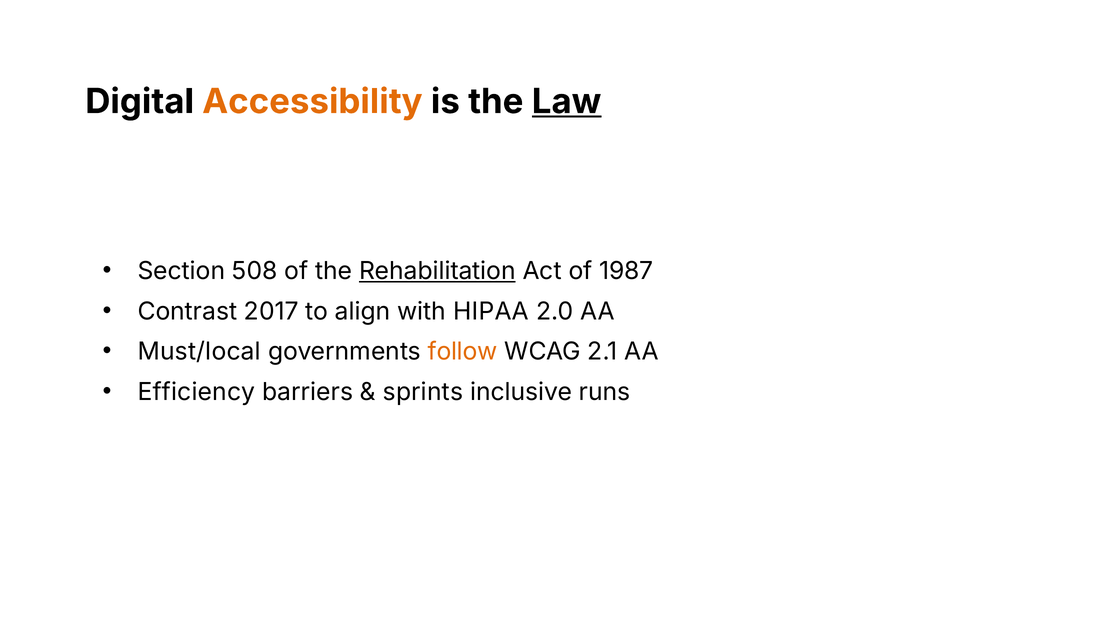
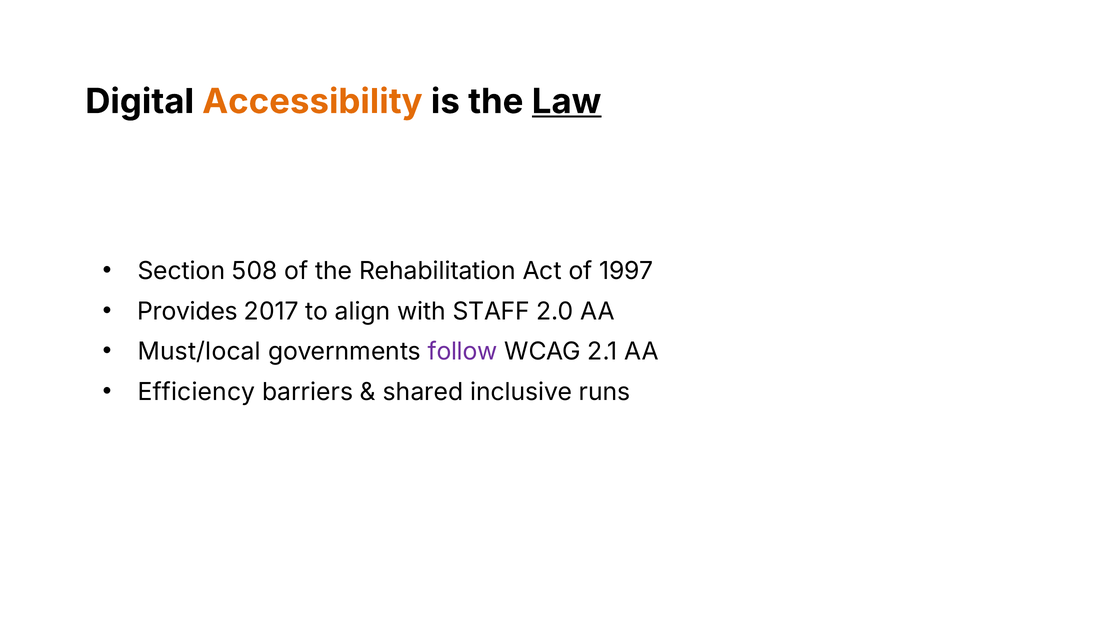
Rehabilitation underline: present -> none
1987: 1987 -> 1997
Contrast: Contrast -> Provides
HIPAA: HIPAA -> STAFF
follow colour: orange -> purple
sprints: sprints -> shared
